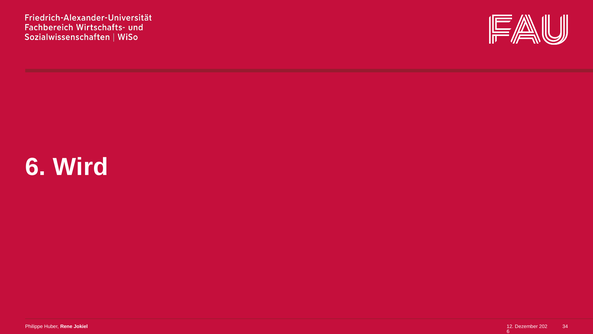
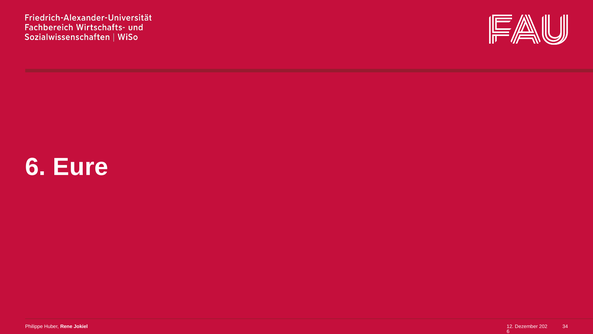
Wird: Wird -> Eure
